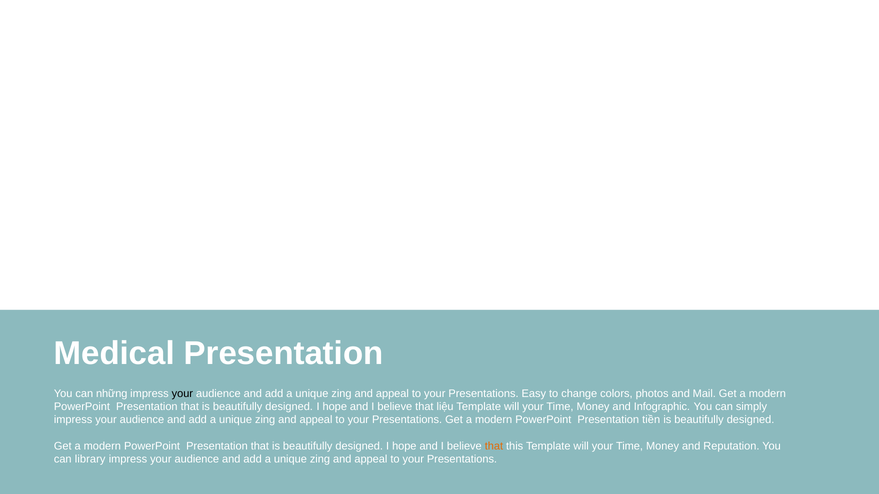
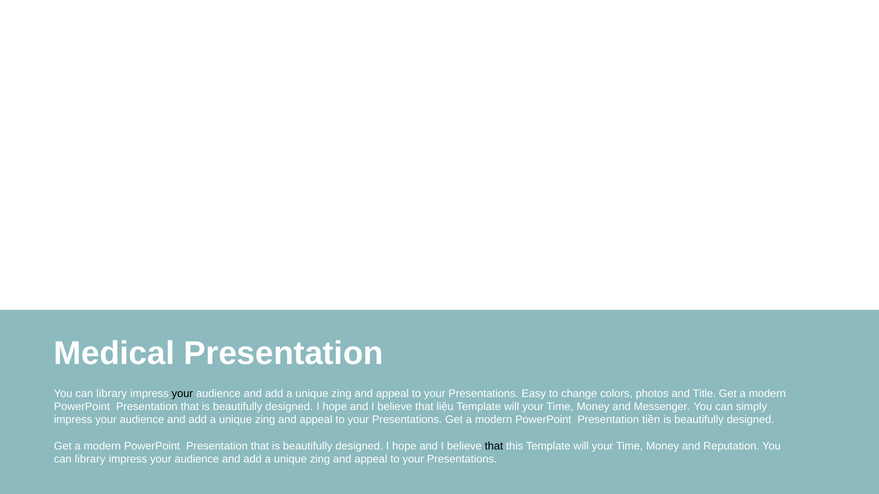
những at (112, 394): những -> library
Mail: Mail -> Title
Infographic: Infographic -> Messenger
that at (494, 447) colour: orange -> black
